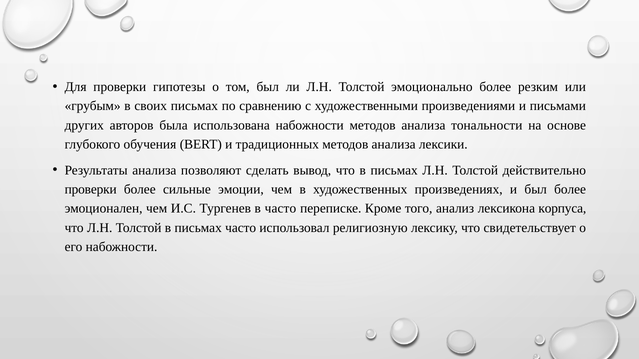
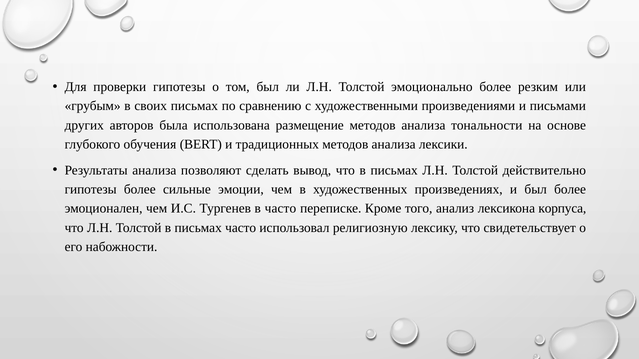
использована набожности: набожности -> размещение
проверки at (91, 190): проверки -> гипотезы
